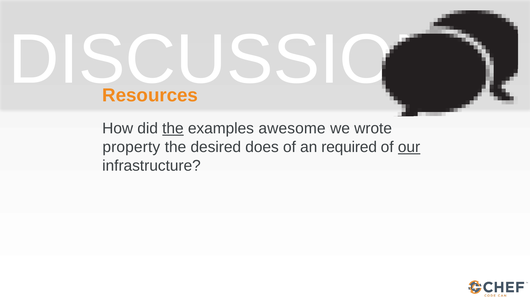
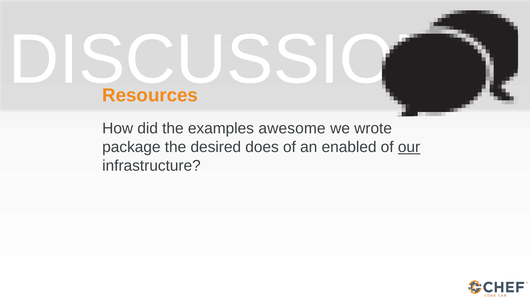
the at (173, 129) underline: present -> none
property: property -> package
required: required -> enabled
